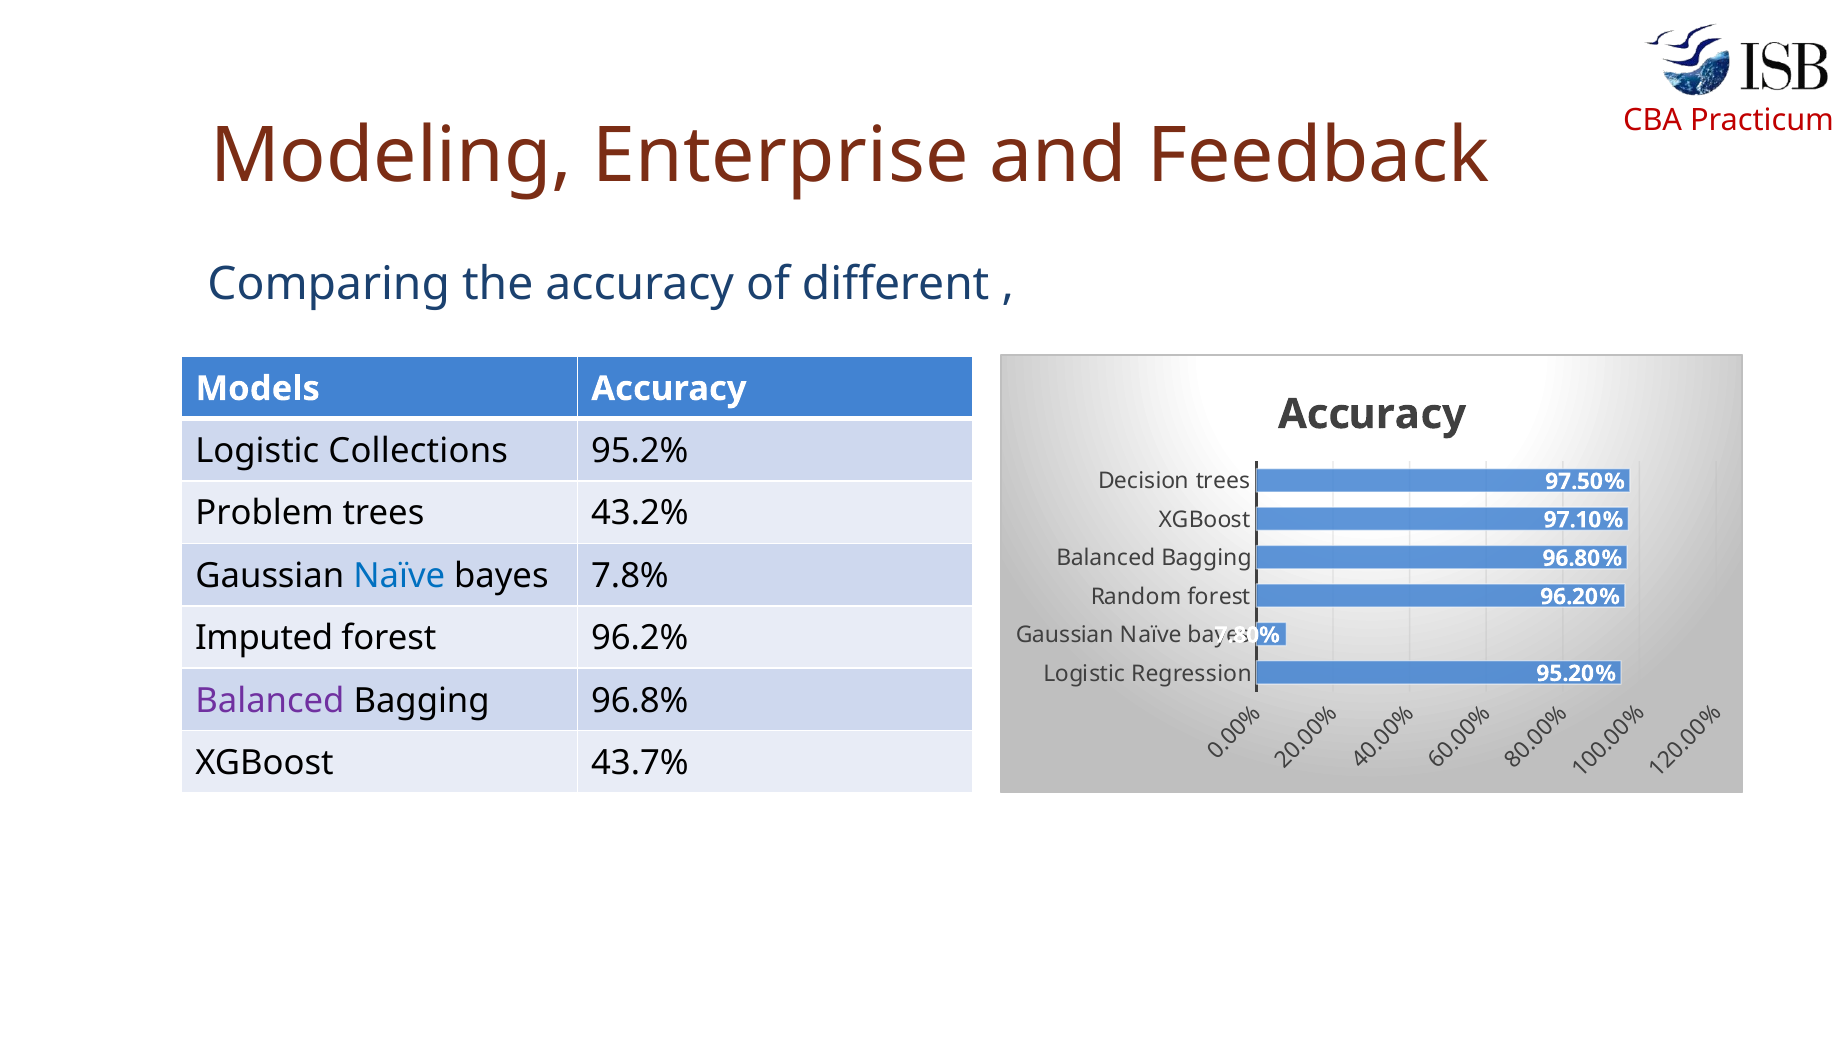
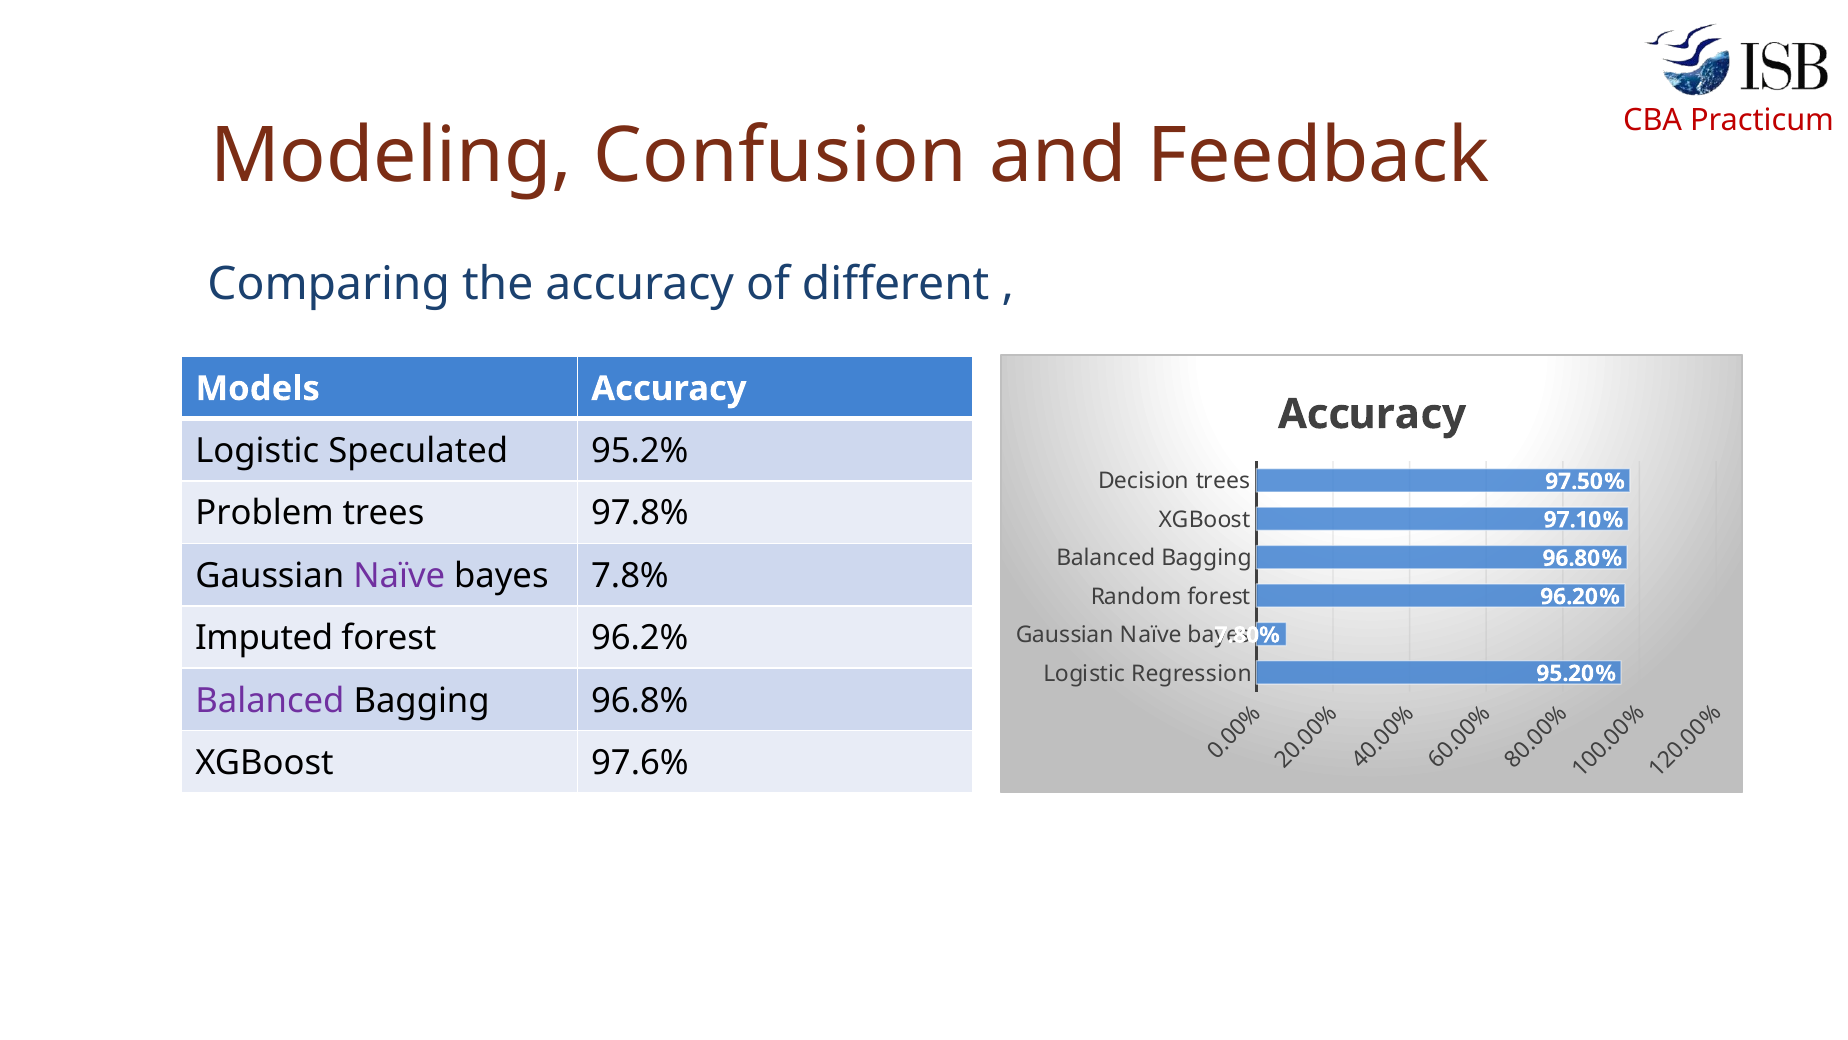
Enterprise: Enterprise -> Confusion
Collections: Collections -> Speculated
43.2%: 43.2% -> 97.8%
Naïve at (399, 576) colour: blue -> purple
43.7%: 43.7% -> 97.6%
